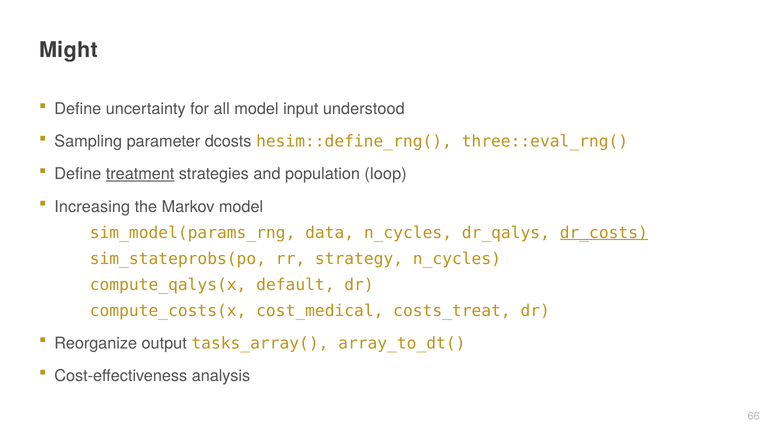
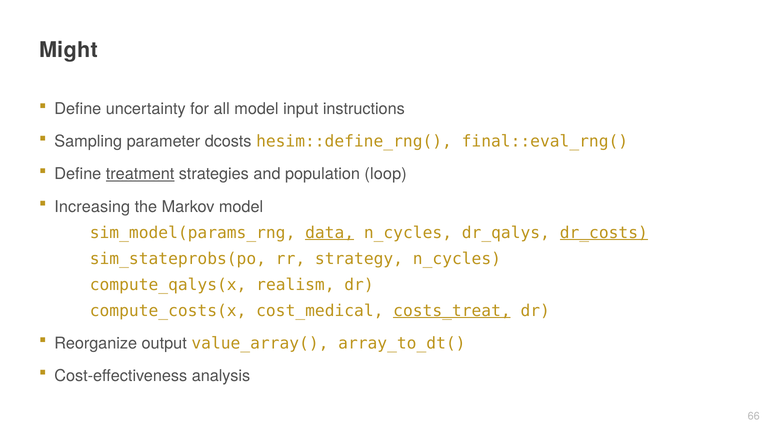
understood: understood -> instructions
three::eval_rng(: three::eval_rng( -> final::eval_rng(
data underline: none -> present
default: default -> realism
costs_treat underline: none -> present
tasks_array(: tasks_array( -> value_array(
